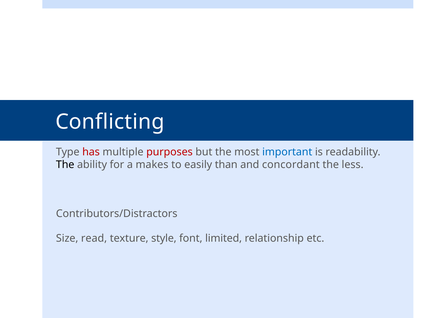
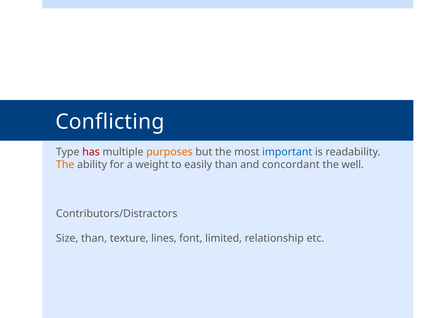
purposes colour: red -> orange
The at (65, 165) colour: black -> orange
makes: makes -> weight
less: less -> well
Size read: read -> than
style: style -> lines
